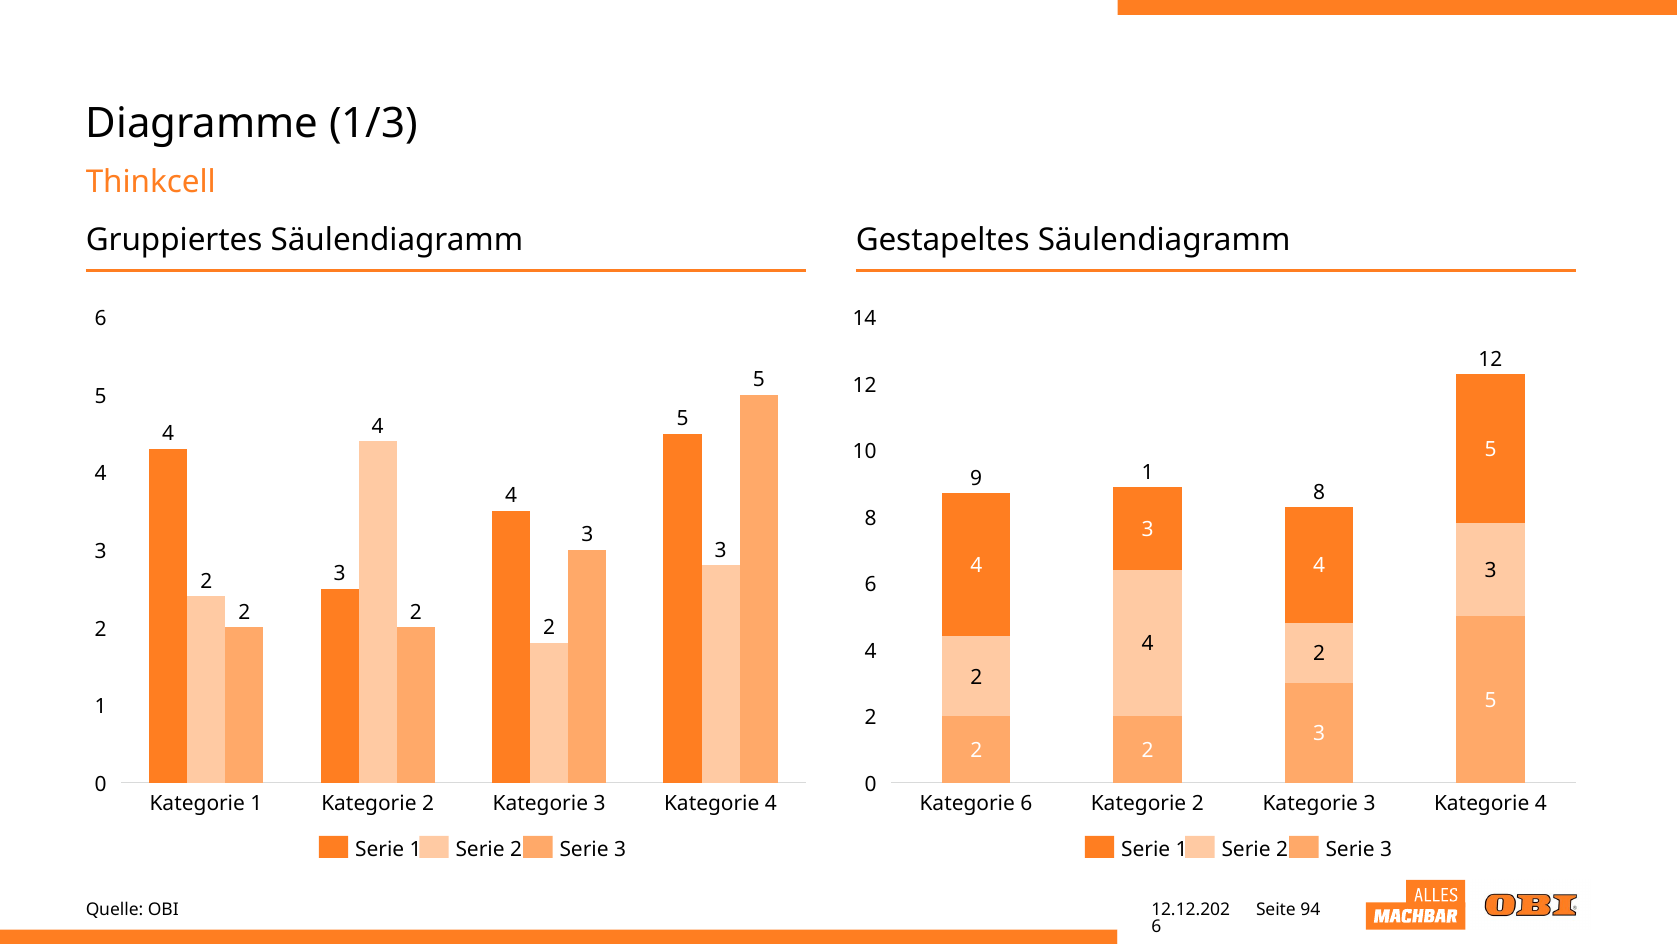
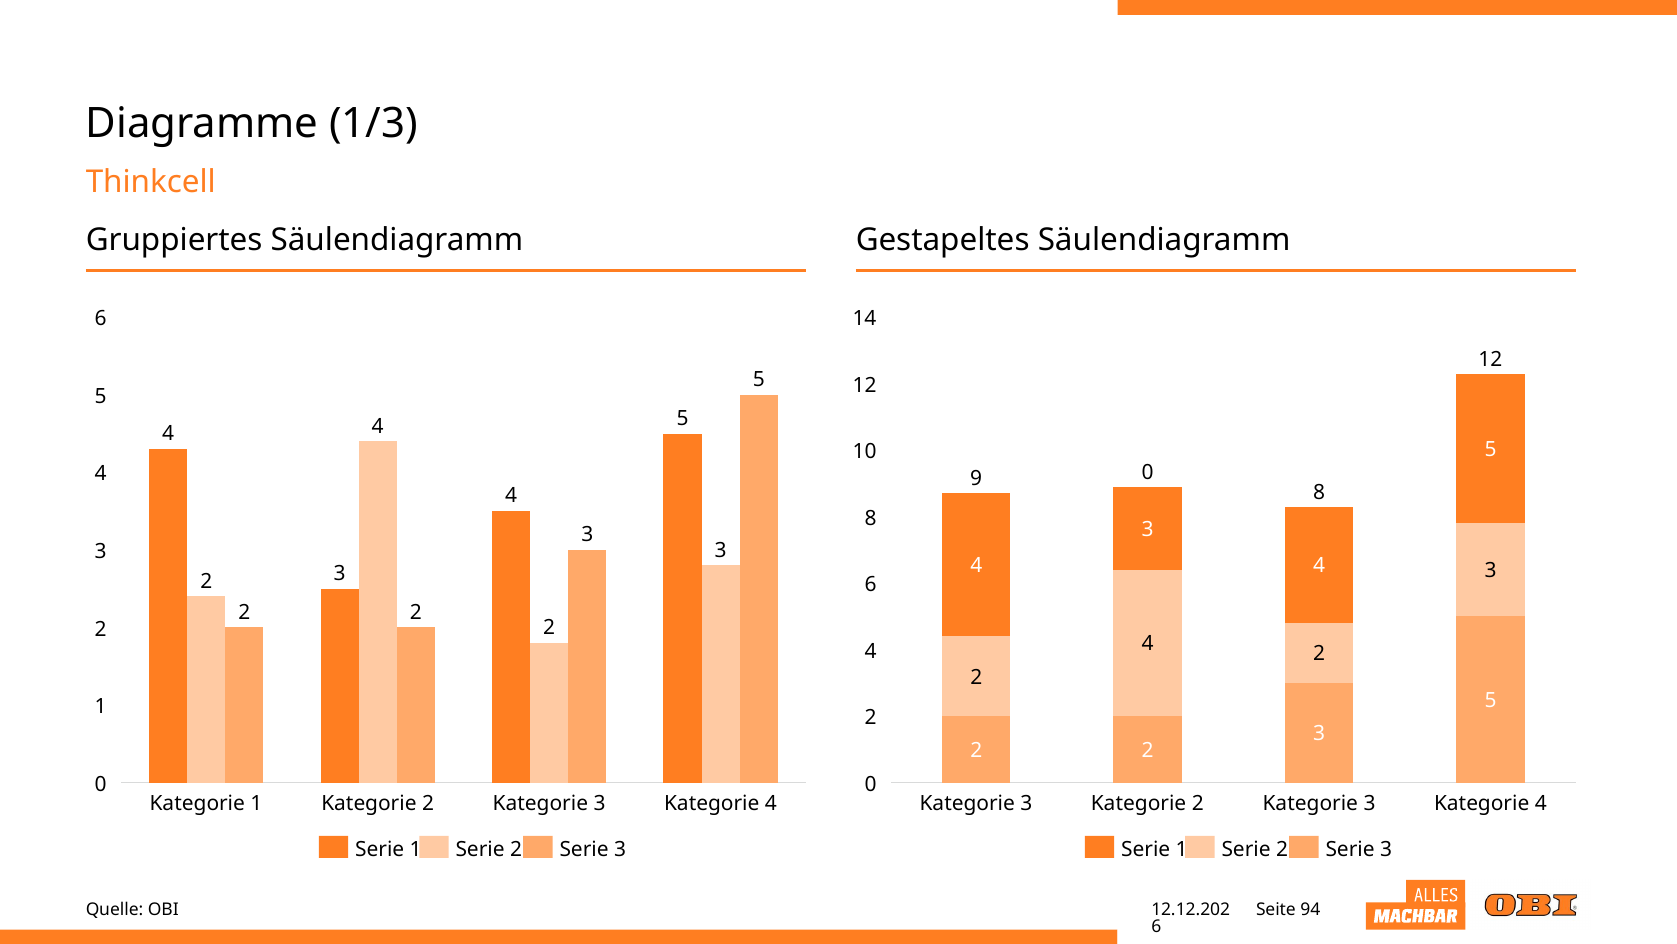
9 1: 1 -> 0
6 at (1026, 803): 6 -> 3
